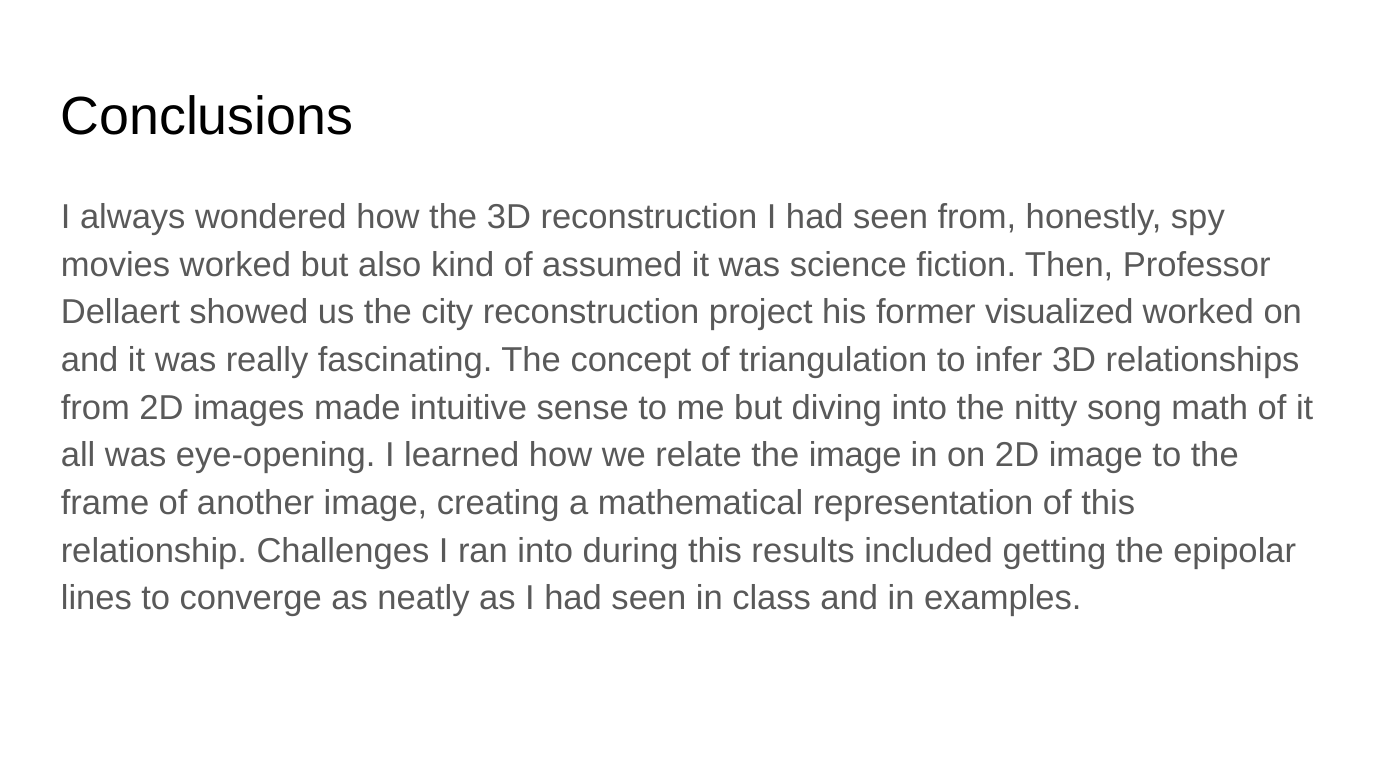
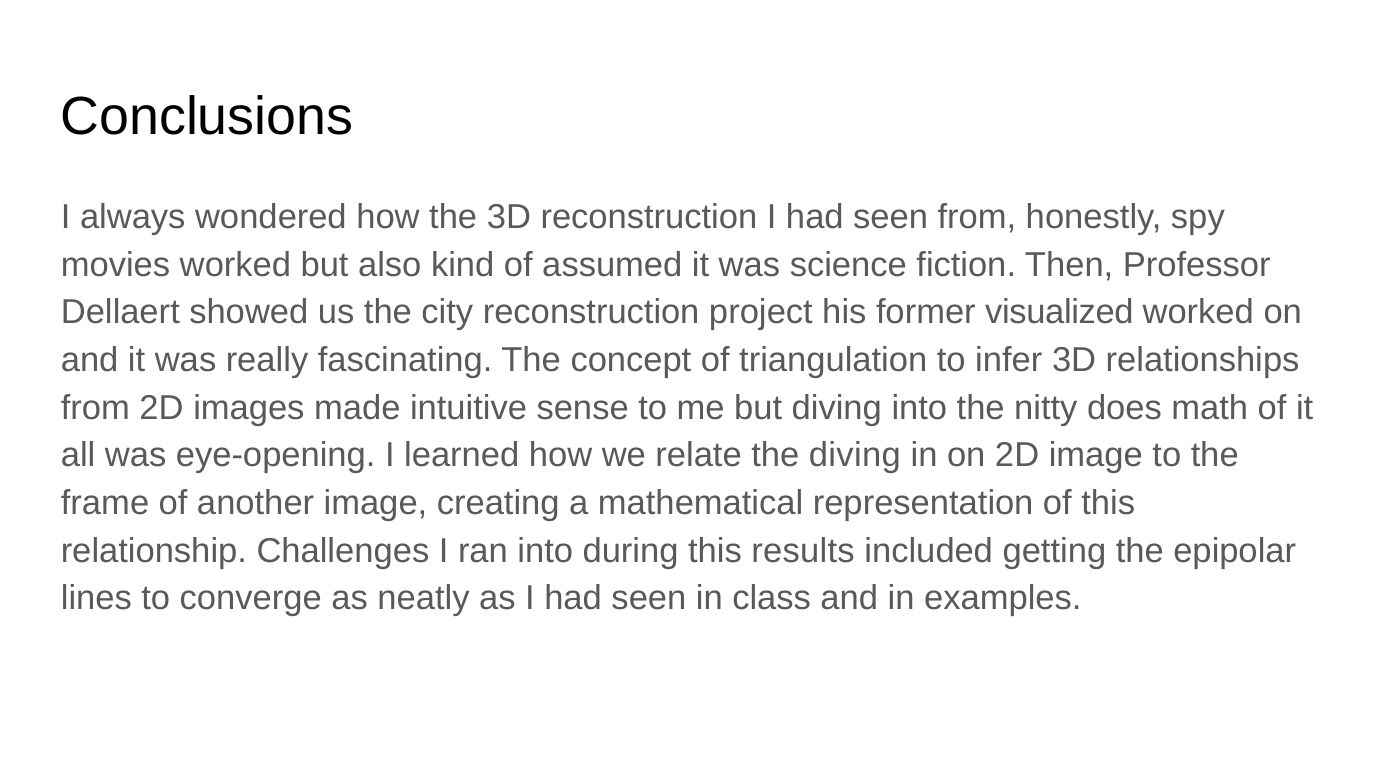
song: song -> does
the image: image -> diving
